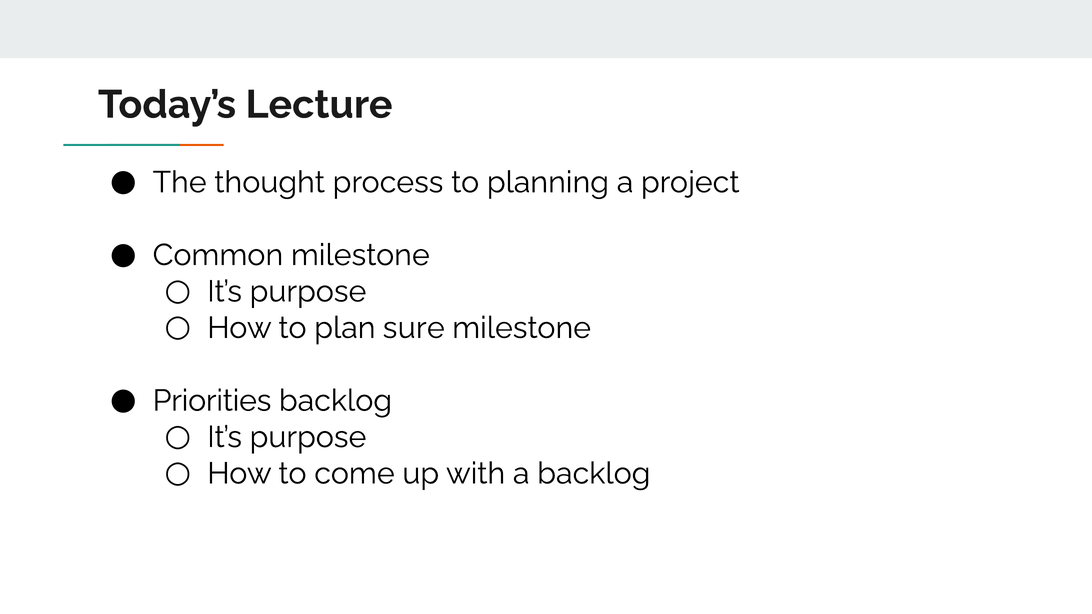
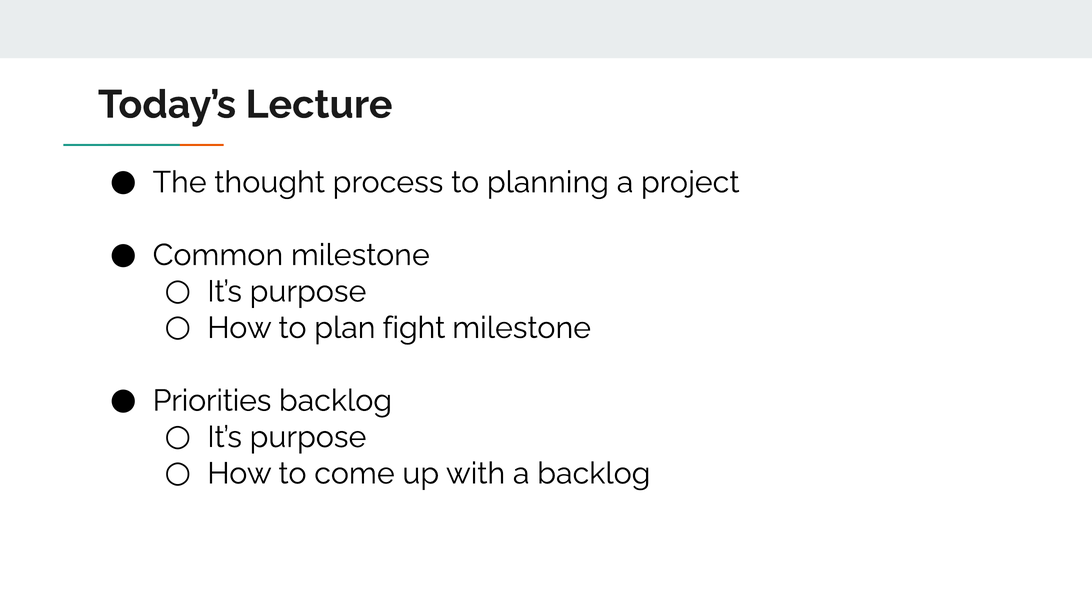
sure: sure -> fight
